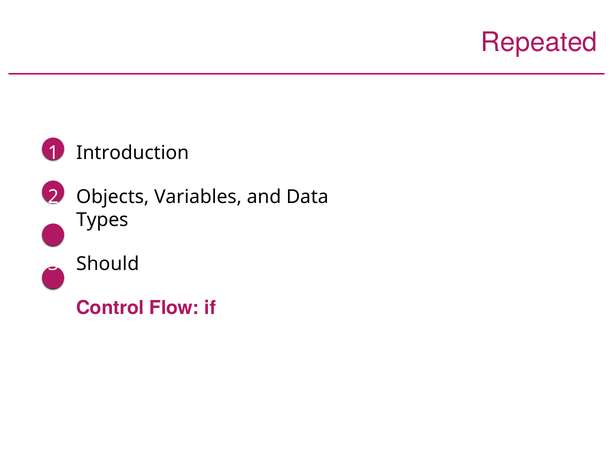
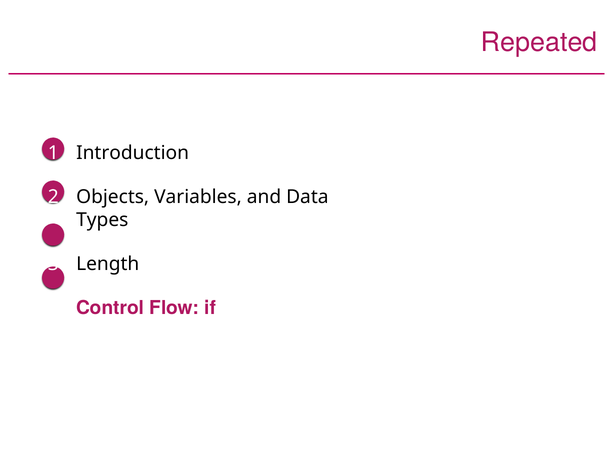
Should: Should -> Length
